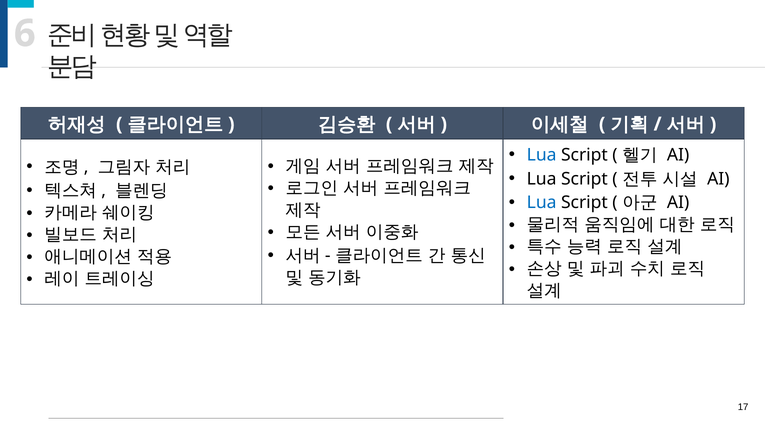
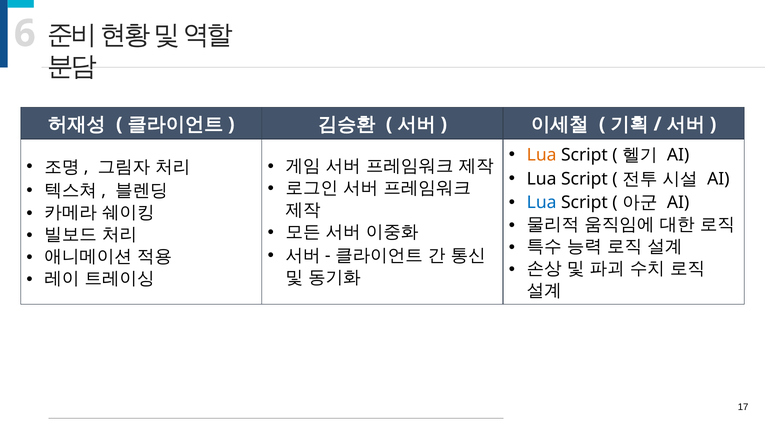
Lua at (542, 155) colour: blue -> orange
